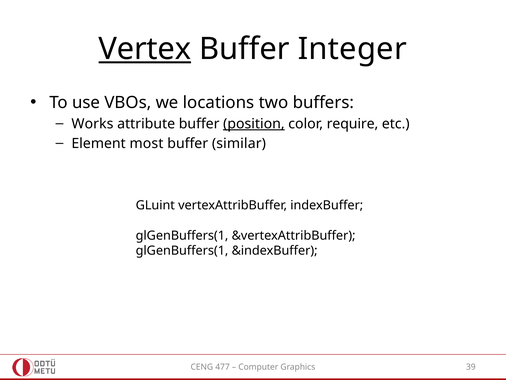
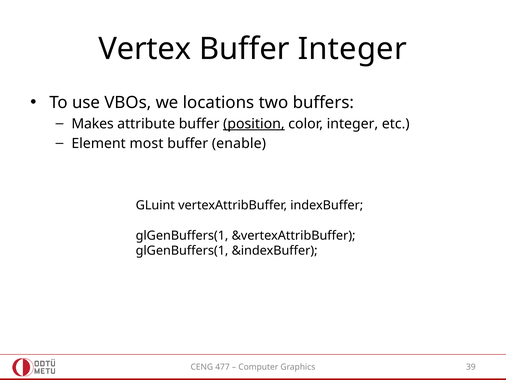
Vertex underline: present -> none
Works: Works -> Makes
color require: require -> integer
similar: similar -> enable
